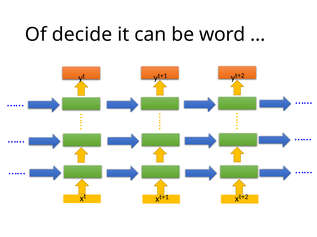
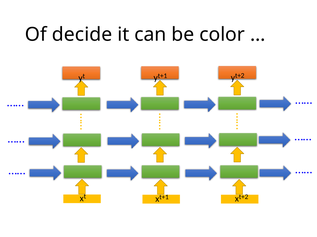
word: word -> color
